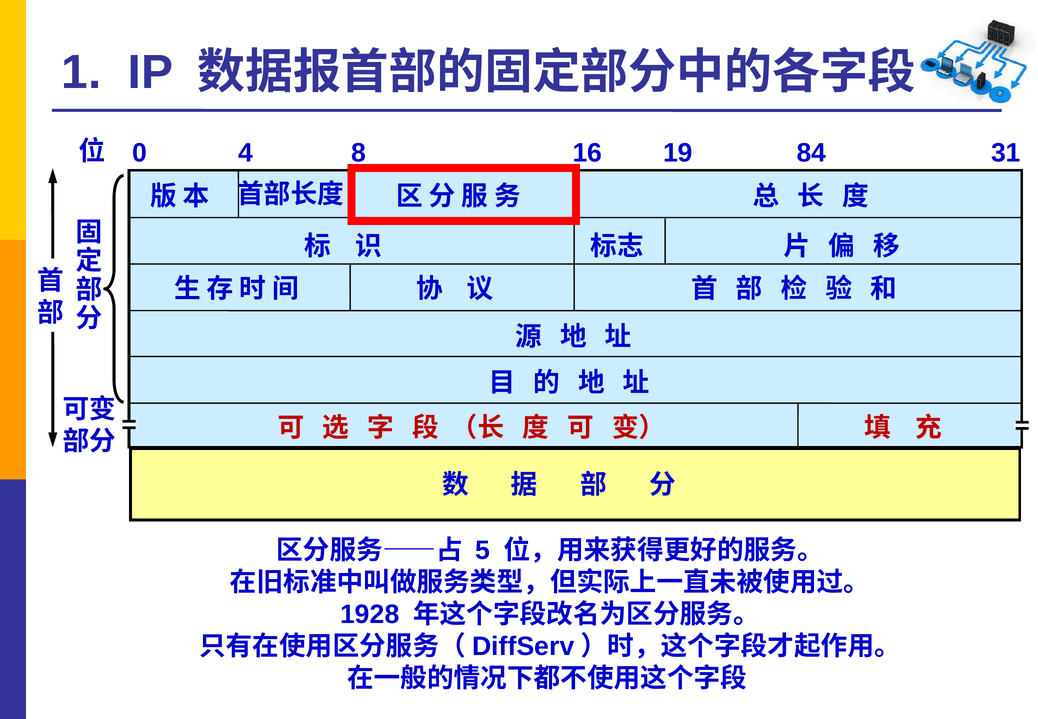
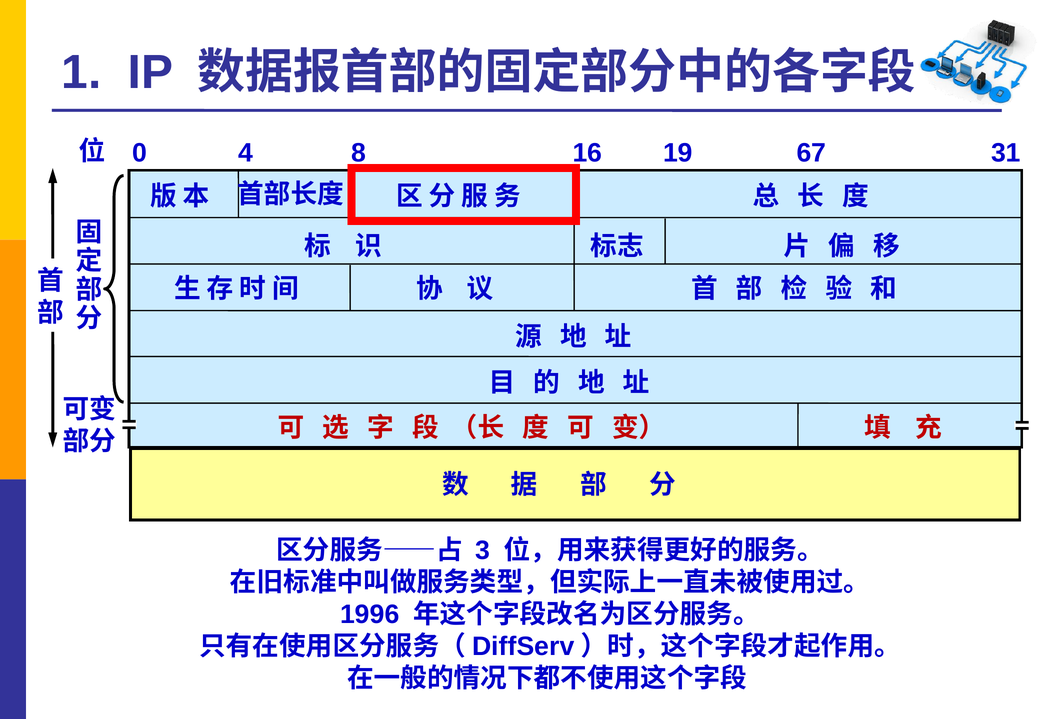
84: 84 -> 67
5: 5 -> 3
1928: 1928 -> 1996
